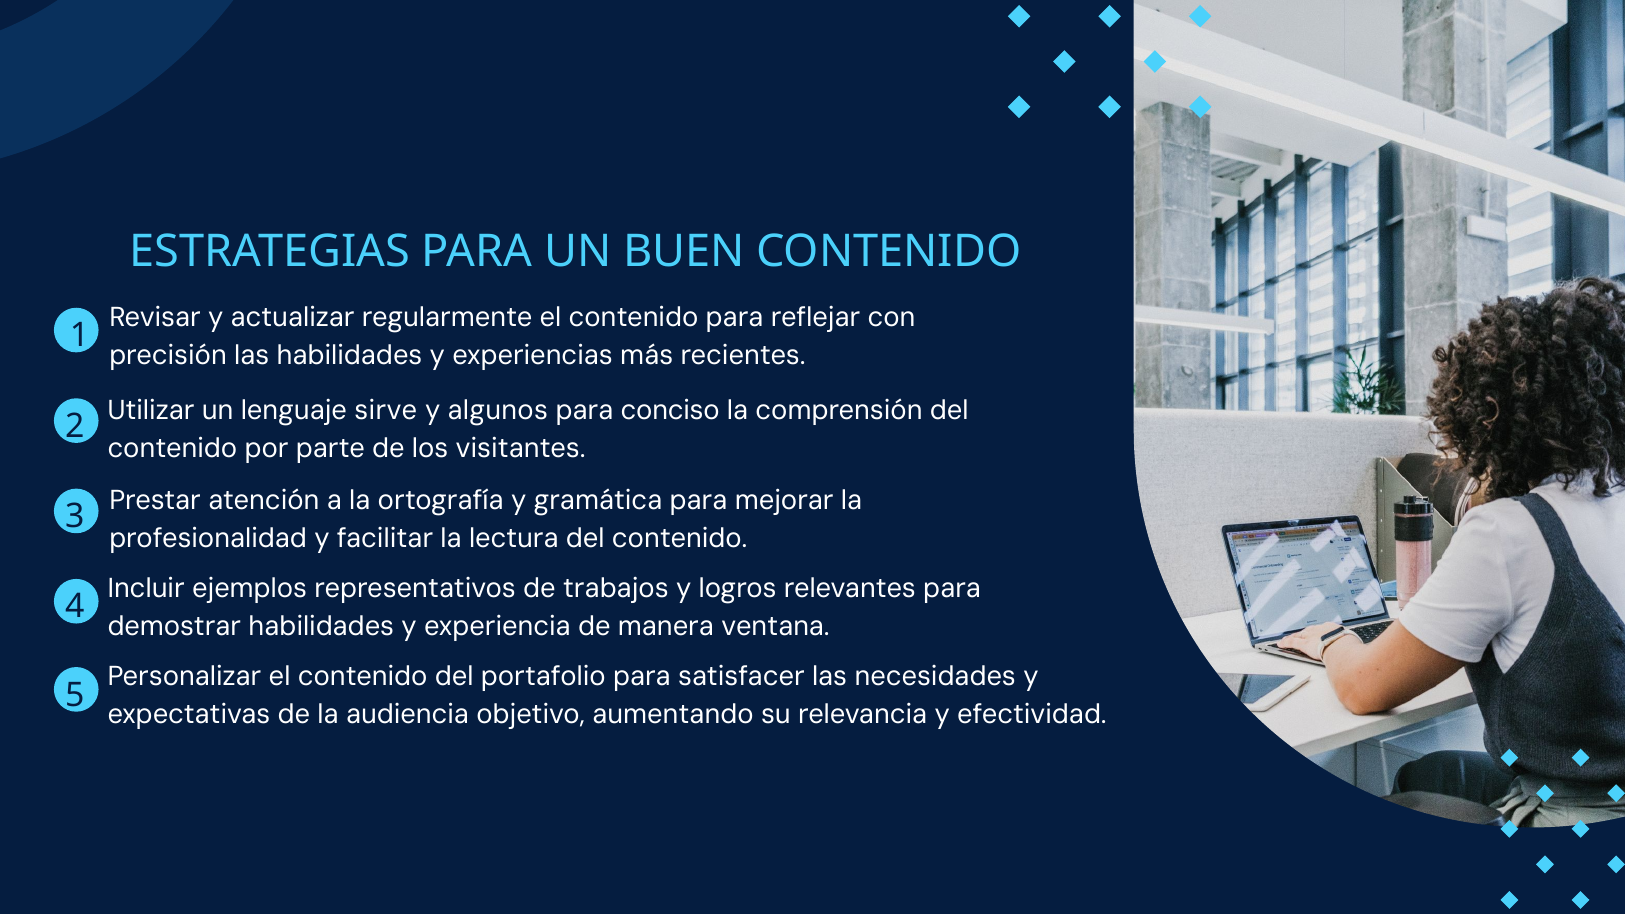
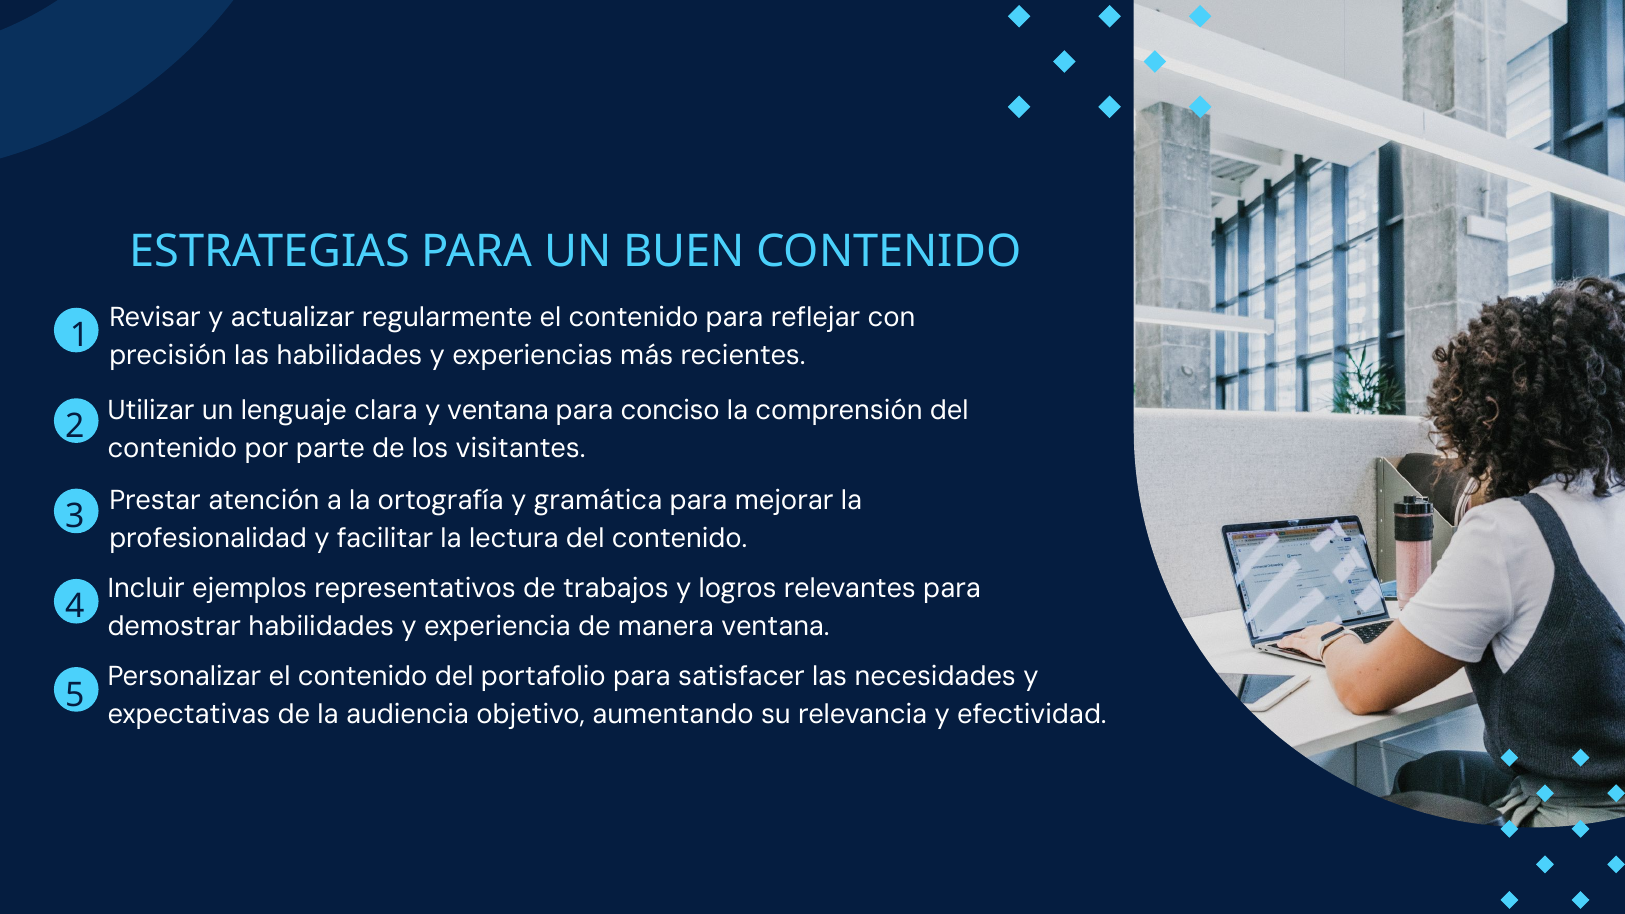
sirve: sirve -> clara
y algunos: algunos -> ventana
